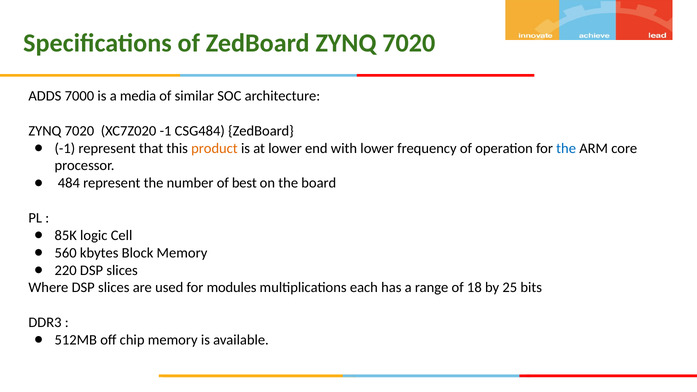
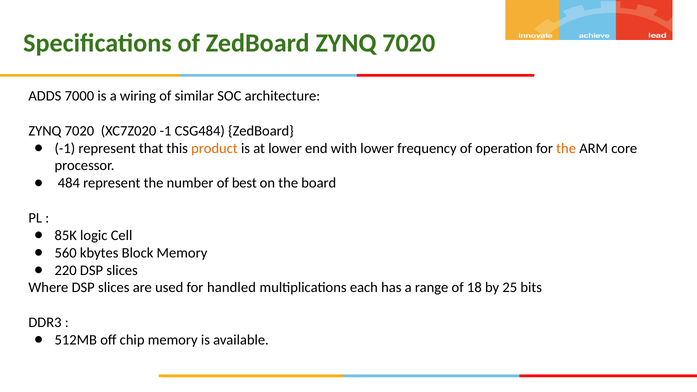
media: media -> wiring
the at (566, 148) colour: blue -> orange
modules: modules -> handled
